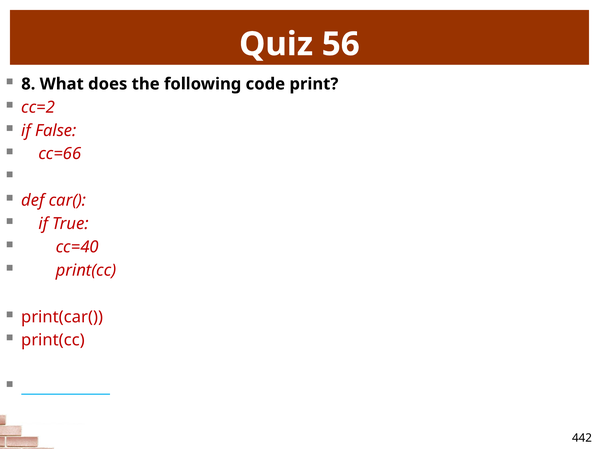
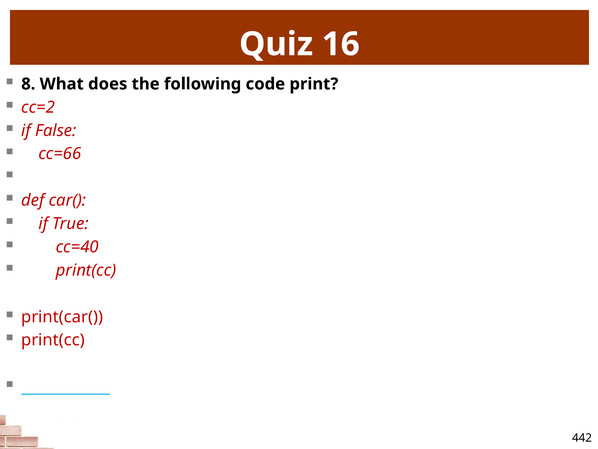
56: 56 -> 16
